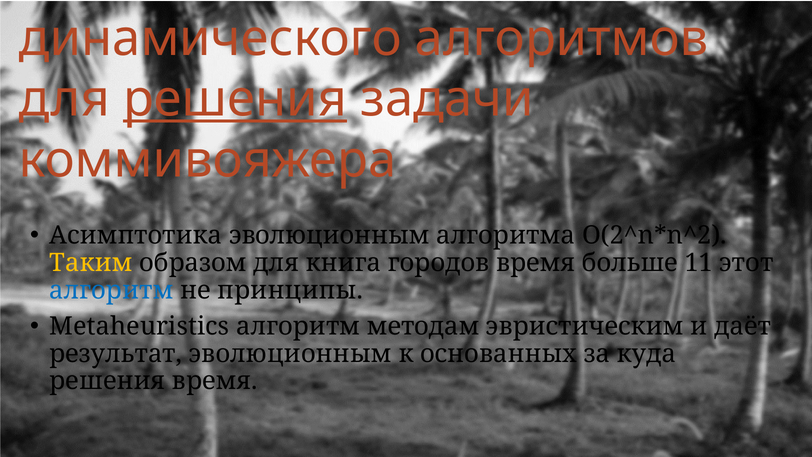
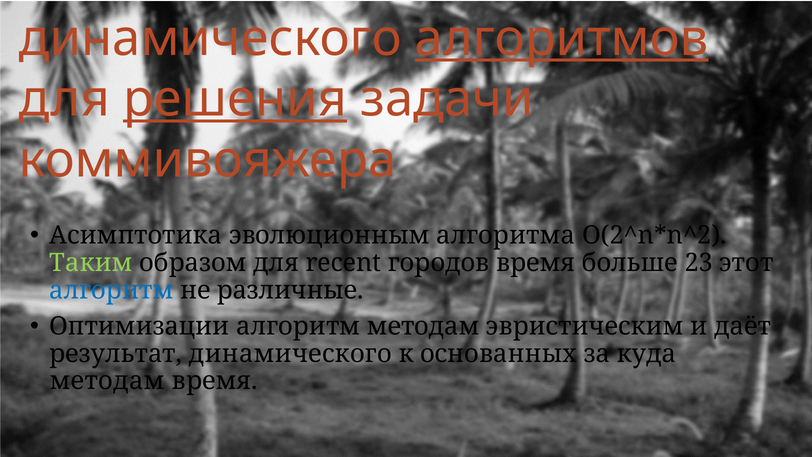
алгоритмов underline: none -> present
Таким colour: yellow -> light green
книга: книга -> recent
11: 11 -> 23
принципы: принципы -> различные
Metaheuristics: Metaheuristics -> Оптимизации
результат эволюционным: эволюционным -> динамического
решения at (107, 381): решения -> методам
